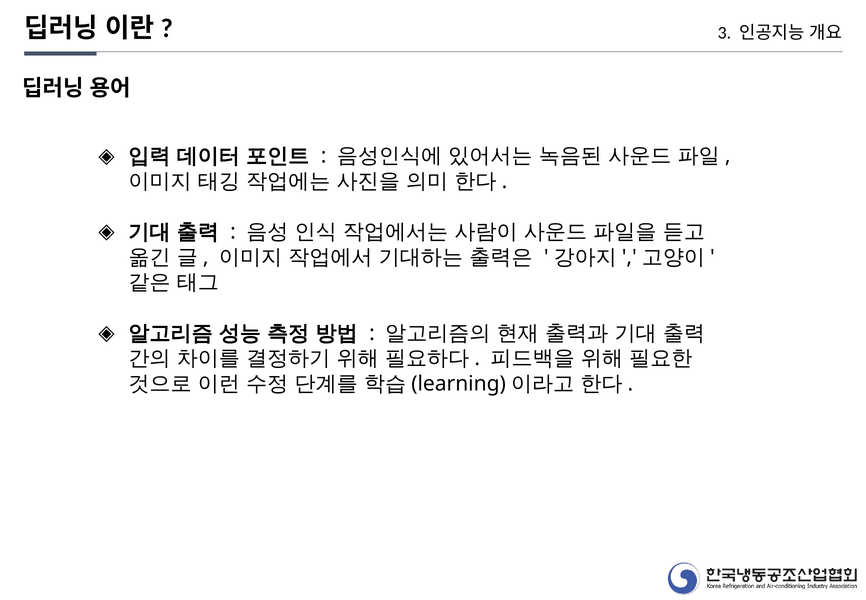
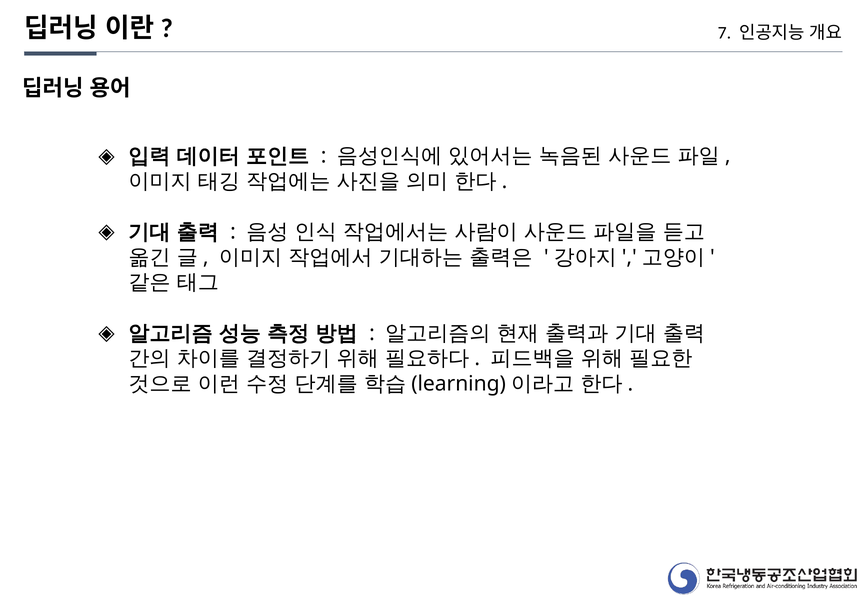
3: 3 -> 7
